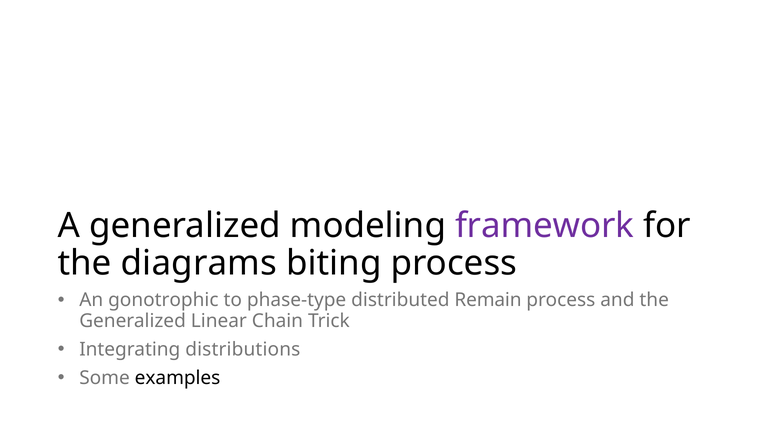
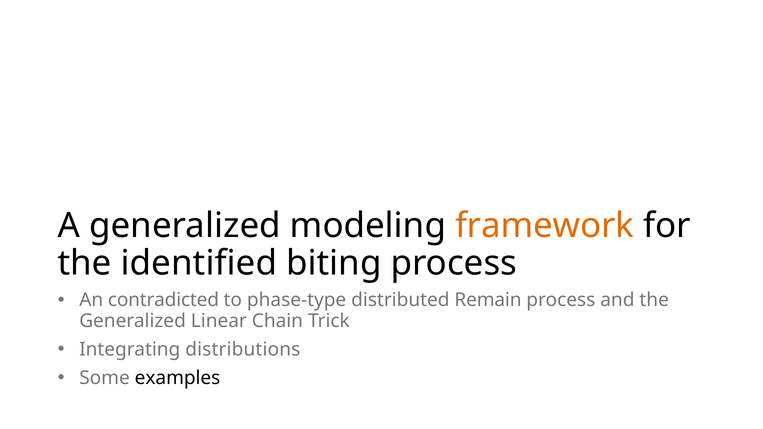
framework colour: purple -> orange
diagrams: diagrams -> identified
gonotrophic: gonotrophic -> contradicted
